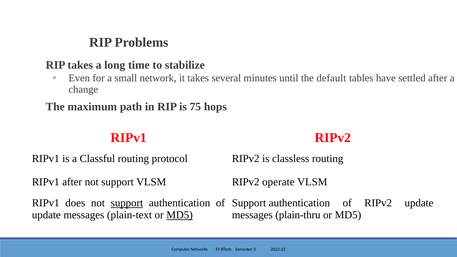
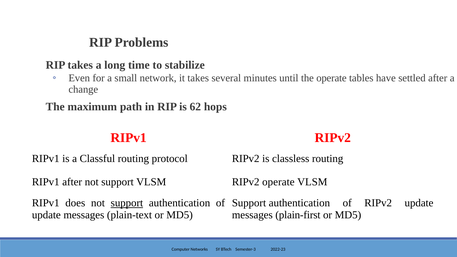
the default: default -> operate
75: 75 -> 62
MD5 at (180, 215) underline: present -> none
plain-thru: plain-thru -> plain-first
